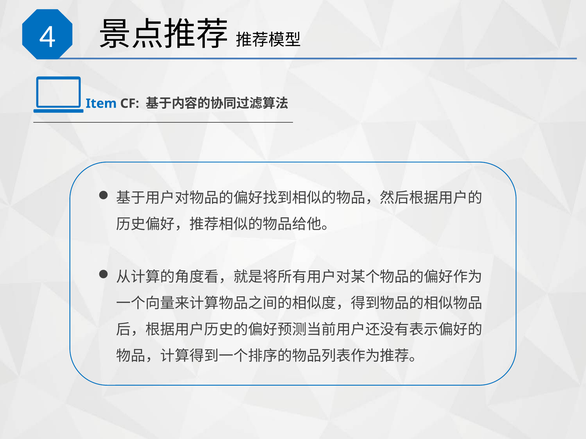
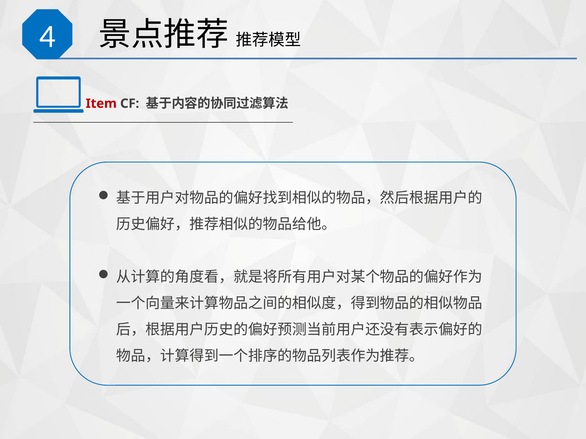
Item colour: blue -> red
